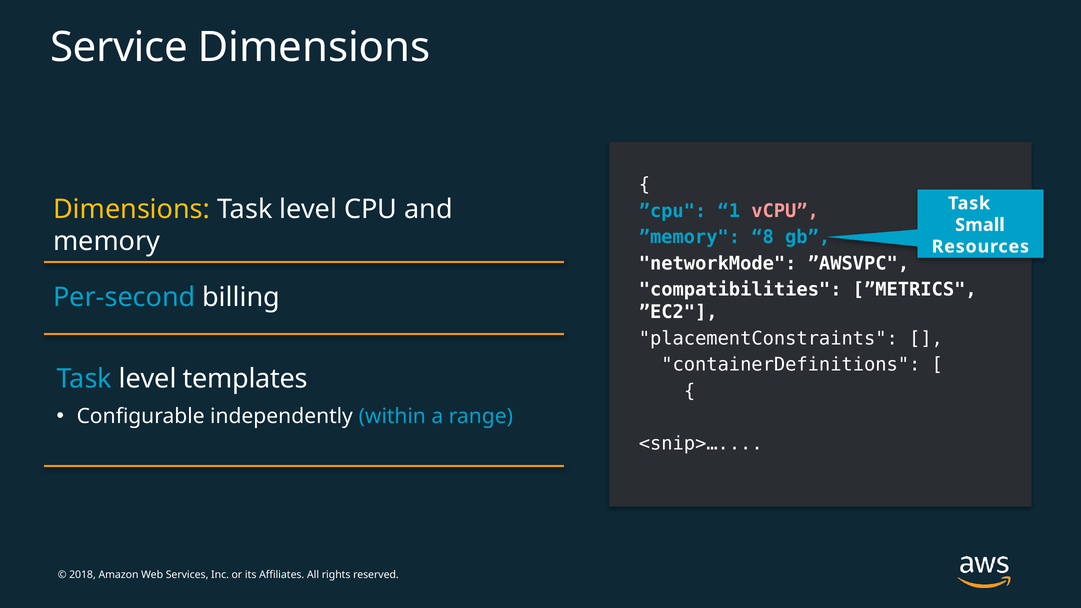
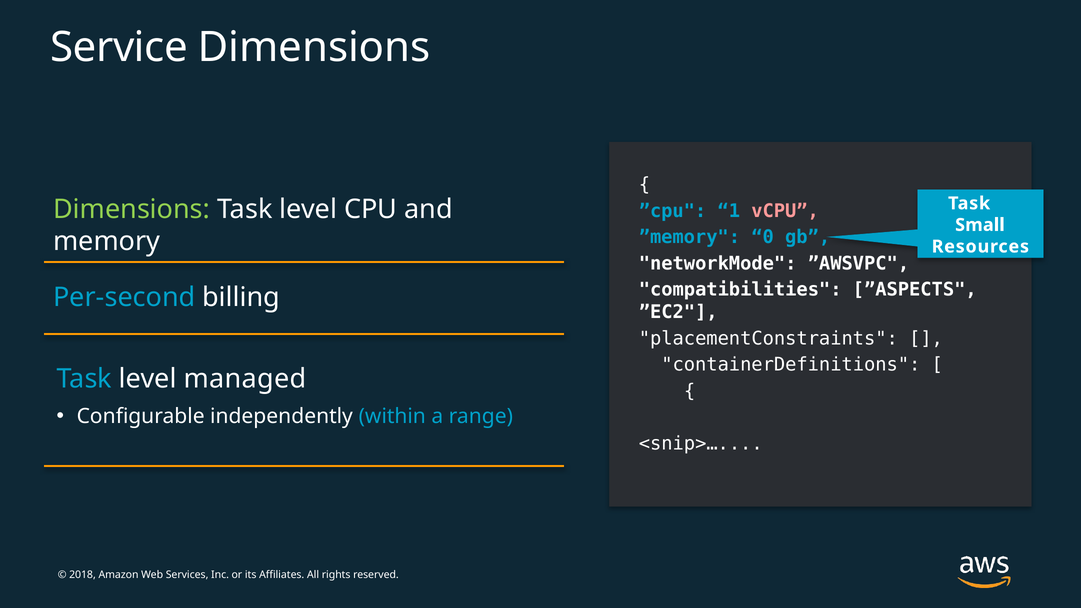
Dimensions at (132, 209) colour: yellow -> light green
8: 8 -> 0
”METRICS: ”METRICS -> ”ASPECTS
templates: templates -> managed
